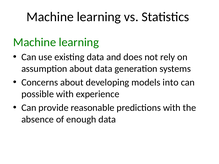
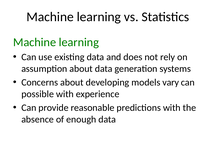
into: into -> vary
